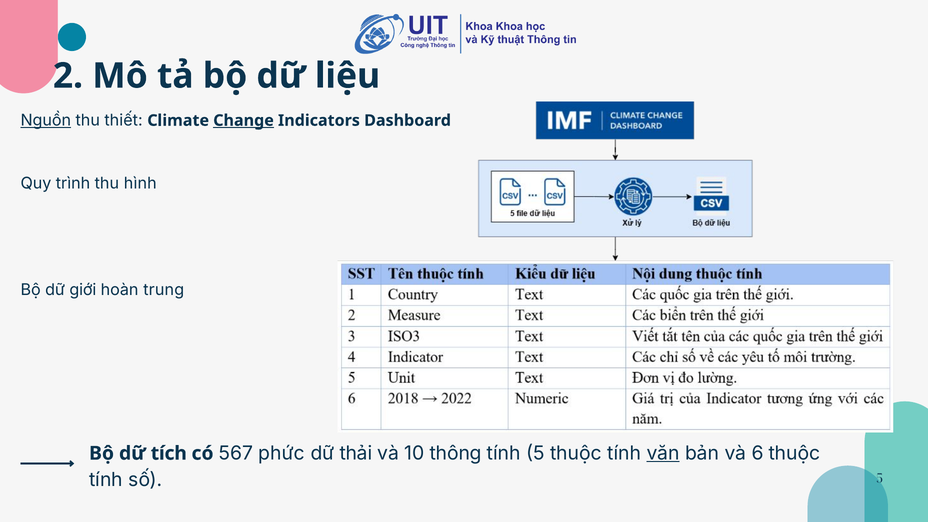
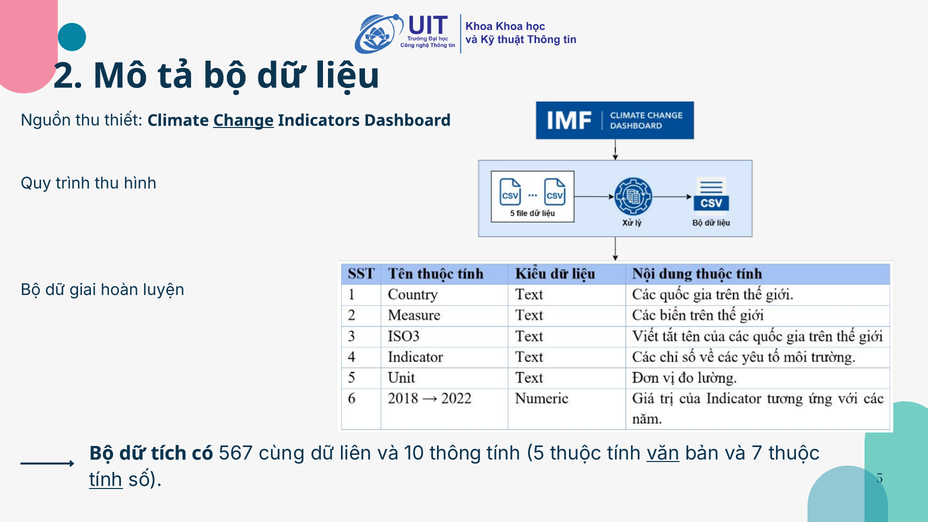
Nguồn underline: present -> none
giới: giới -> giai
trung: trung -> luyện
phức: phức -> cùng
thải: thải -> liên
6: 6 -> 7
tính at (106, 480) underline: none -> present
